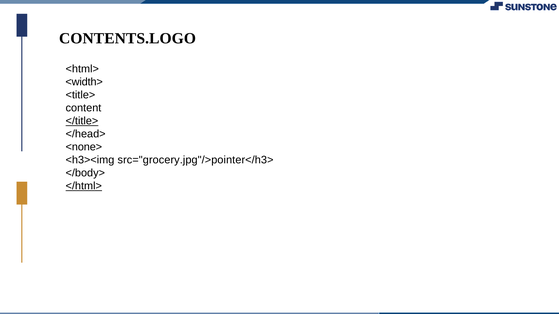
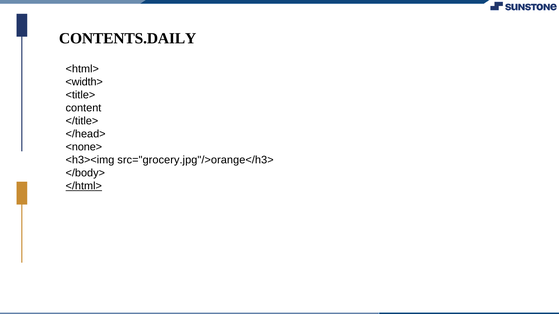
CONTENTS.LOGO: CONTENTS.LOGO -> CONTENTS.DAILY
</title> underline: present -> none
src="grocery.jpg"/>pointer</h3>: src="grocery.jpg"/>pointer</h3> -> src="grocery.jpg"/>orange</h3>
